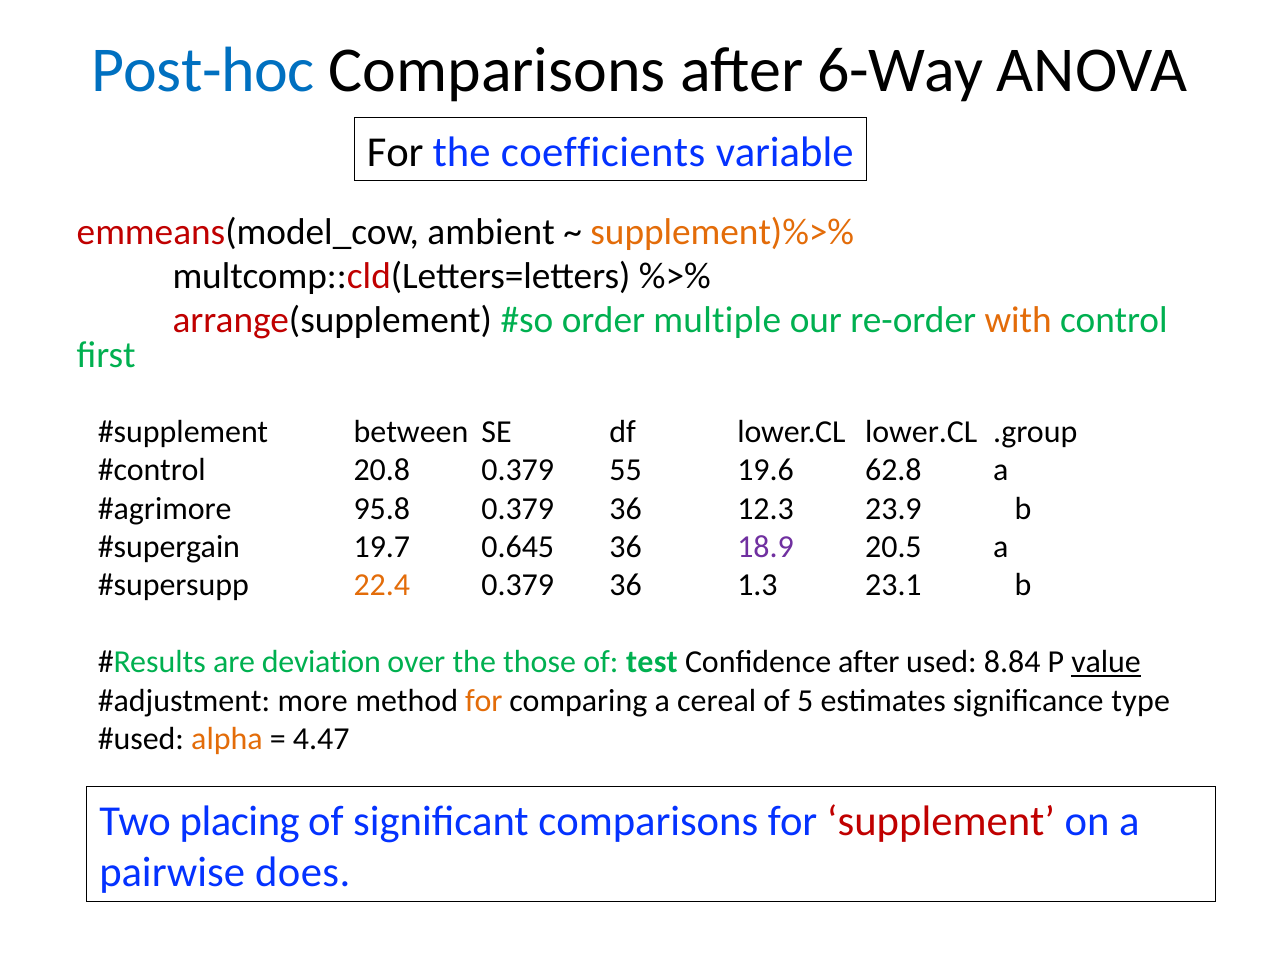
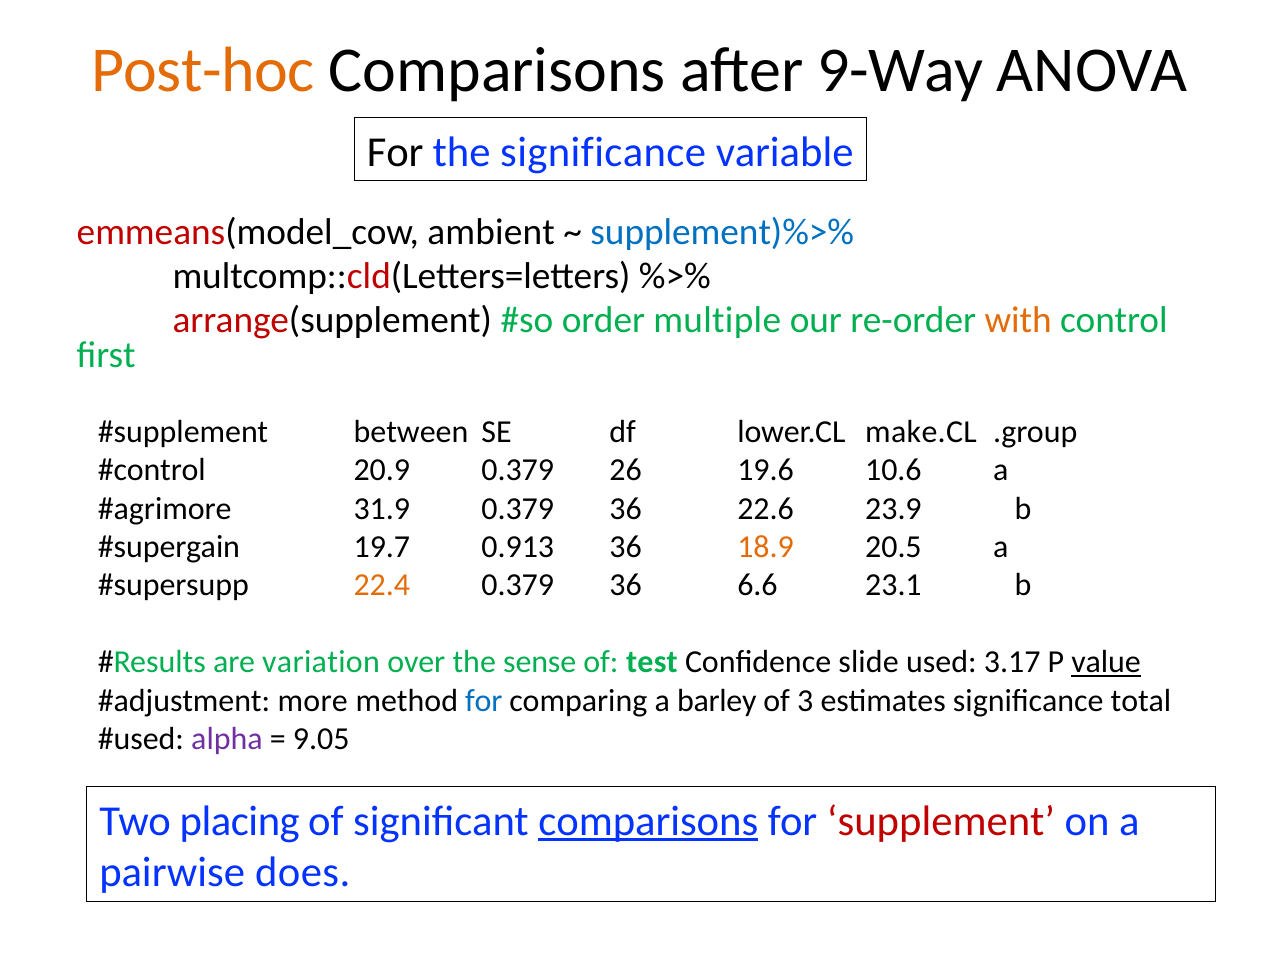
Post-hoc colour: blue -> orange
6-Way: 6-Way -> 9-Way
the coefficients: coefficients -> significance
supplement)%>% colour: orange -> blue
lower.CL lower.CL: lower.CL -> make.CL
20.8: 20.8 -> 20.9
55: 55 -> 26
62.8: 62.8 -> 10.6
95.8: 95.8 -> 31.9
12.3: 12.3 -> 22.6
0.645: 0.645 -> 0.913
18.9 colour: purple -> orange
1.3: 1.3 -> 6.6
deviation: deviation -> variation
those: those -> sense
Confidence after: after -> slide
8.84: 8.84 -> 3.17
for at (484, 701) colour: orange -> blue
cereal: cereal -> barley
5: 5 -> 3
type: type -> total
alpha colour: orange -> purple
4.47: 4.47 -> 9.05
comparisons at (648, 822) underline: none -> present
